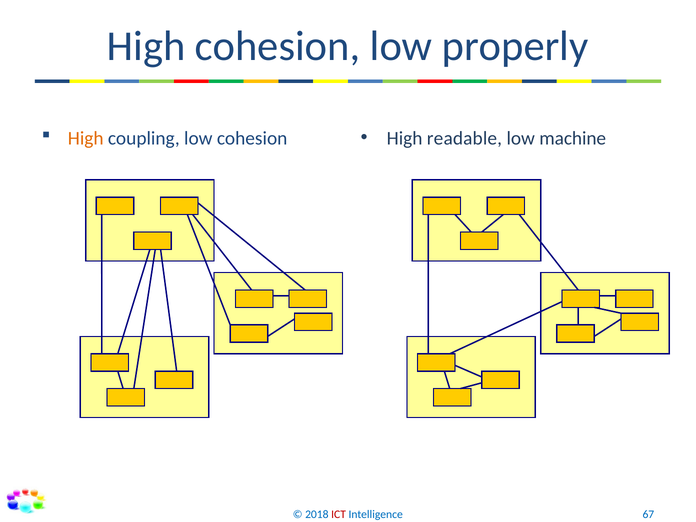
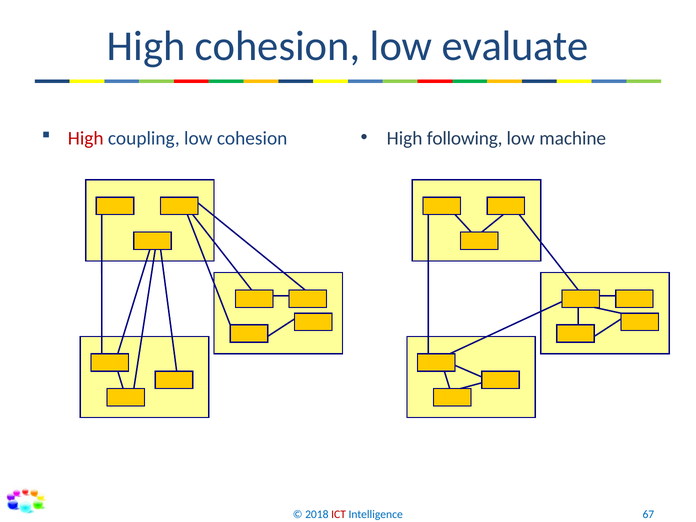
properly: properly -> evaluate
High at (86, 138) colour: orange -> red
readable: readable -> following
